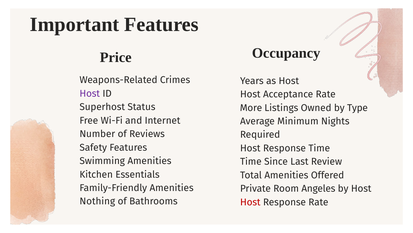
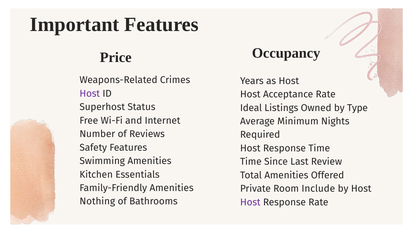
More: More -> Ideal
Angeles: Angeles -> Include
Host at (250, 202) colour: red -> purple
